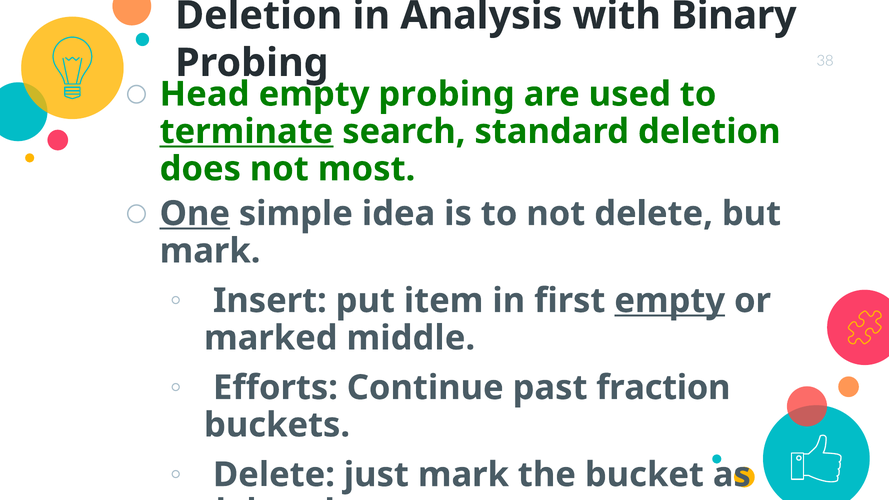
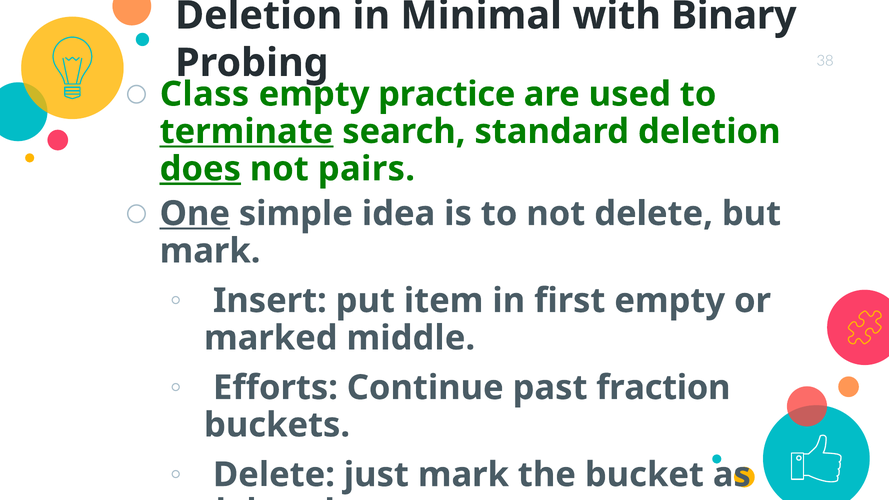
Analysis: Analysis -> Minimal
Head: Head -> Class
empty probing: probing -> practice
does underline: none -> present
most: most -> pairs
empty at (670, 301) underline: present -> none
